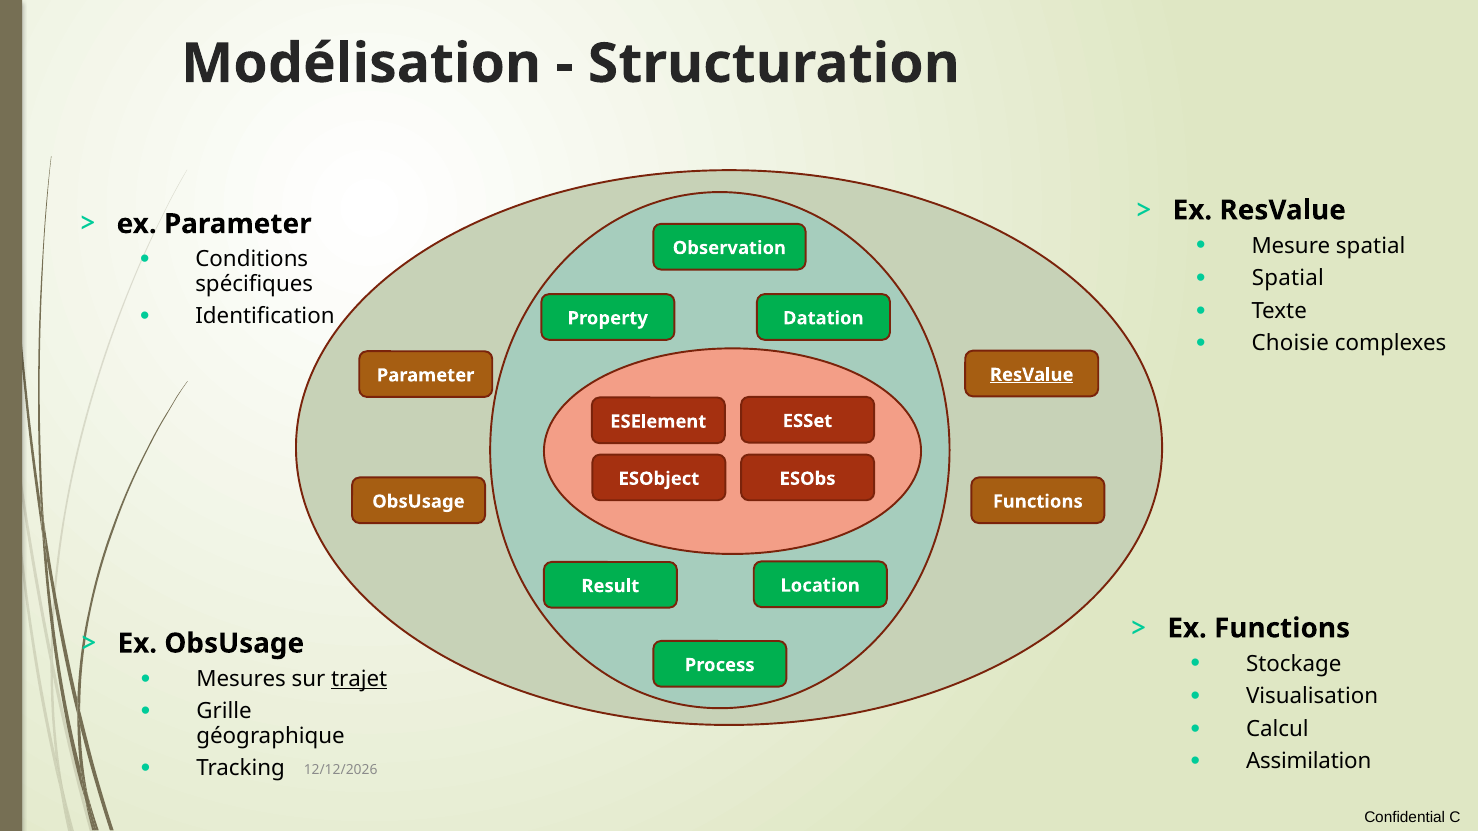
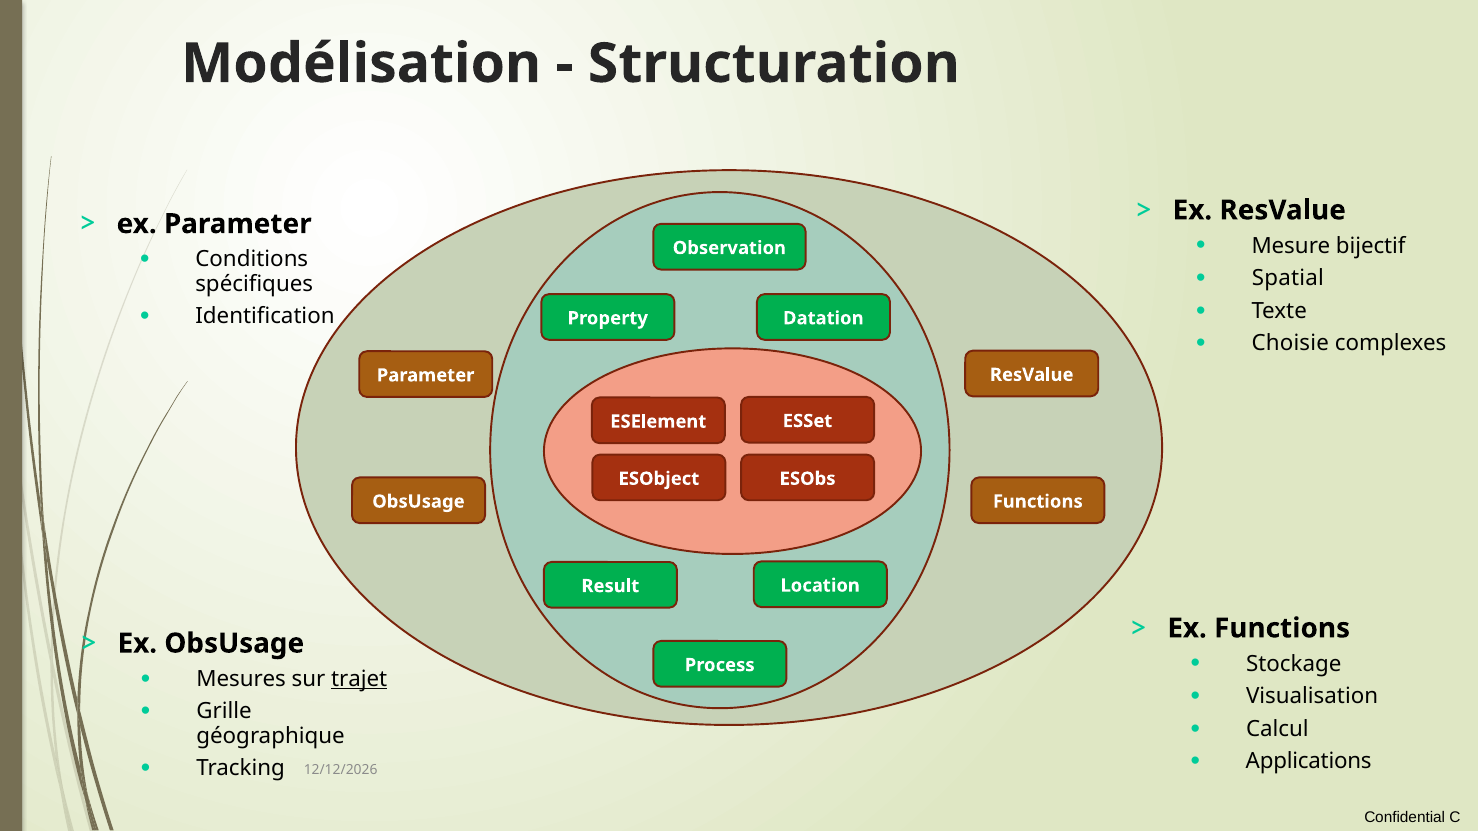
Mesure spatial: spatial -> bijectif
ResValue at (1032, 375) underline: present -> none
Assimilation: Assimilation -> Applications
